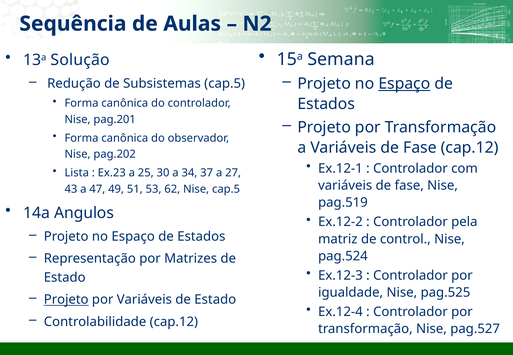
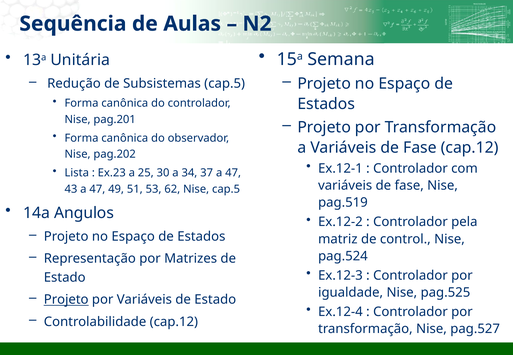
Solução: Solução -> Unitária
Espaço at (404, 84) underline: present -> none
37 a 27: 27 -> 47
